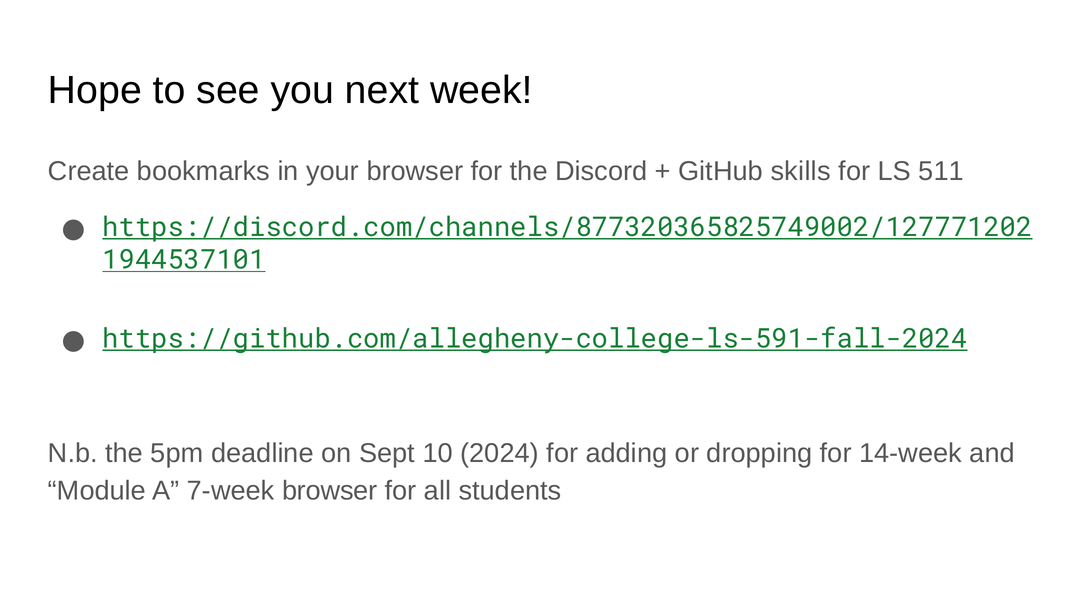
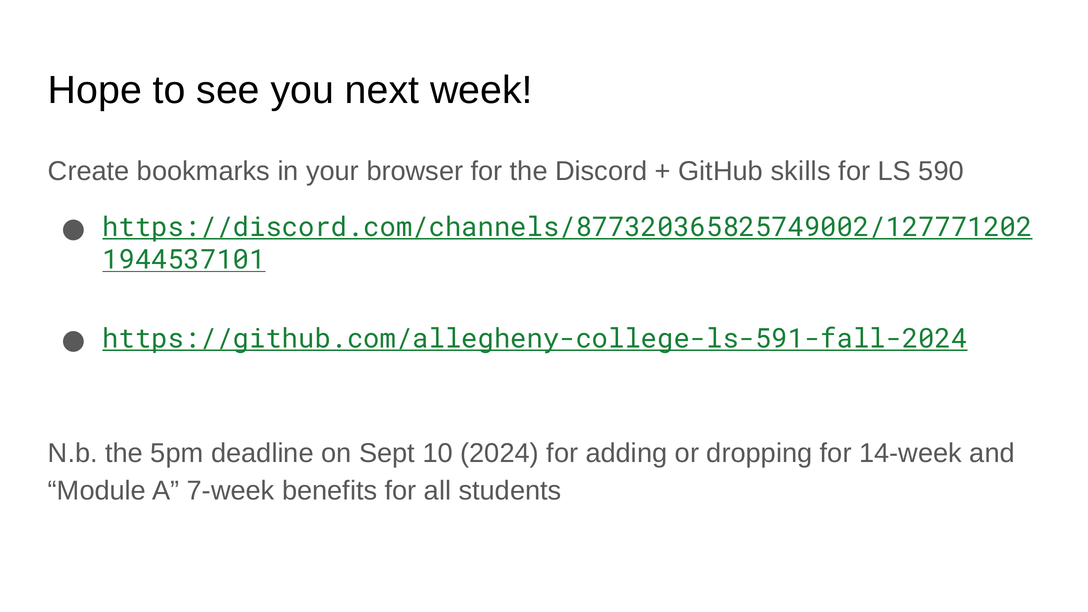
511: 511 -> 590
7-week browser: browser -> benefits
